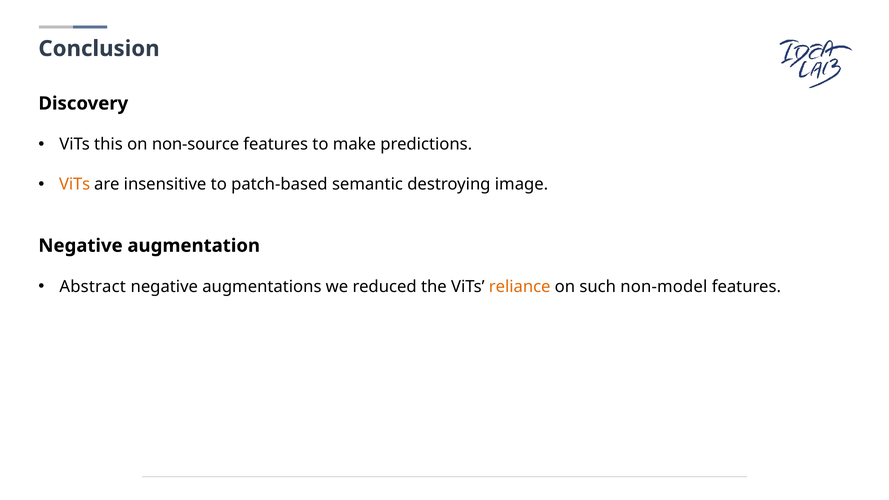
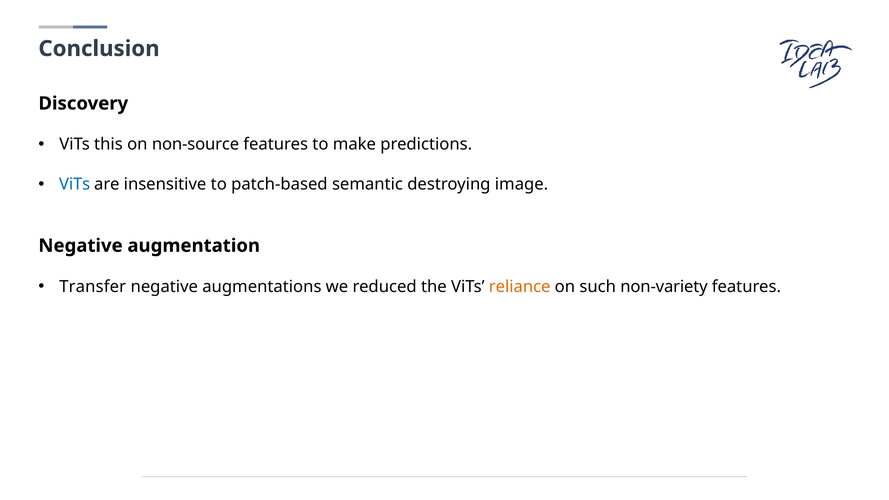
ViTs at (75, 184) colour: orange -> blue
Abstract: Abstract -> Transfer
non-model: non-model -> non-variety
